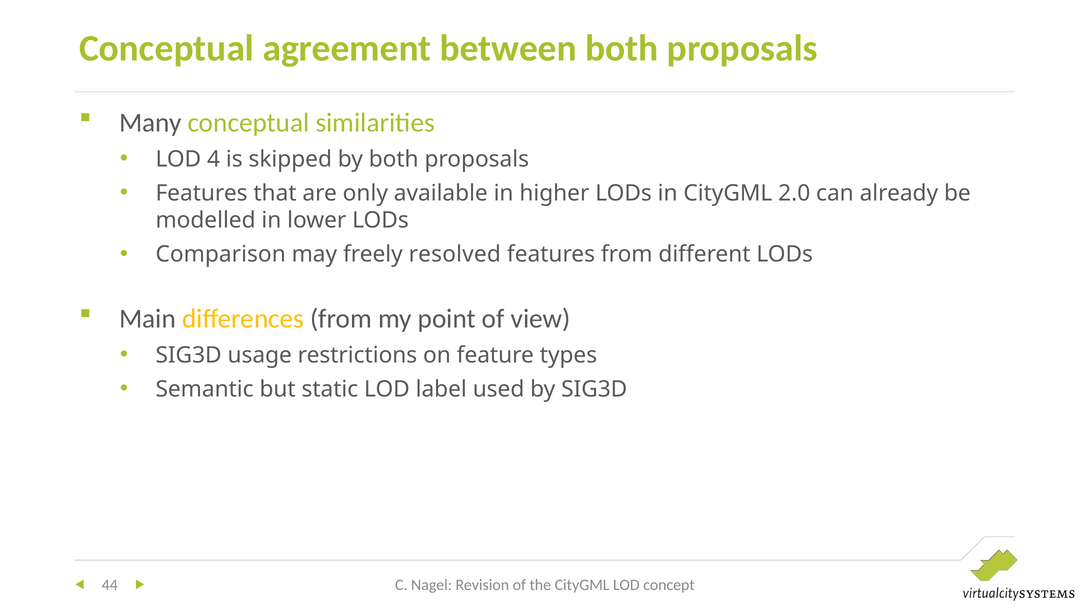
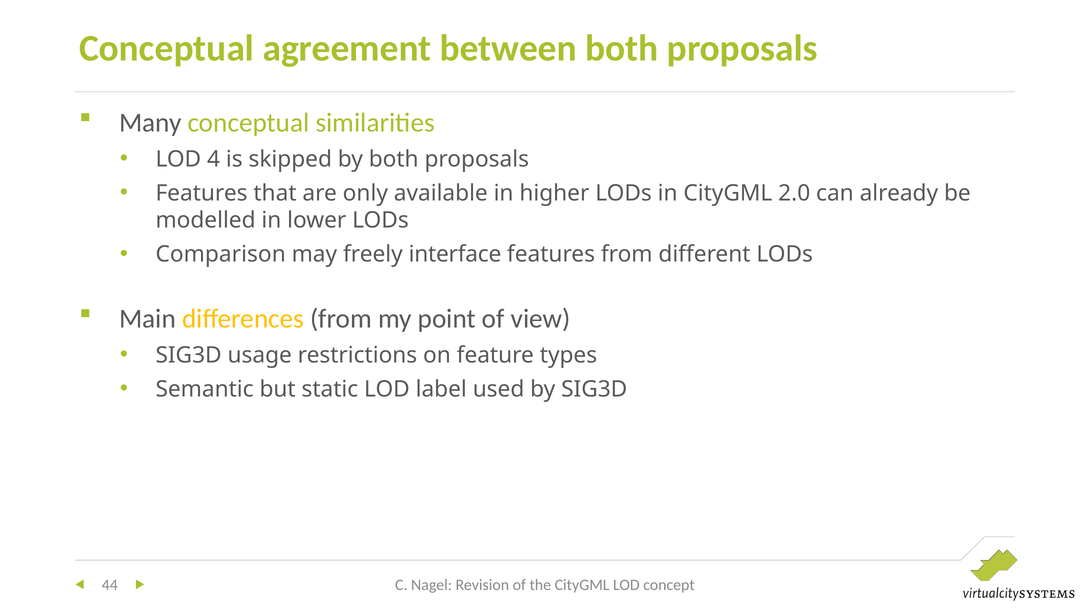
resolved: resolved -> interface
